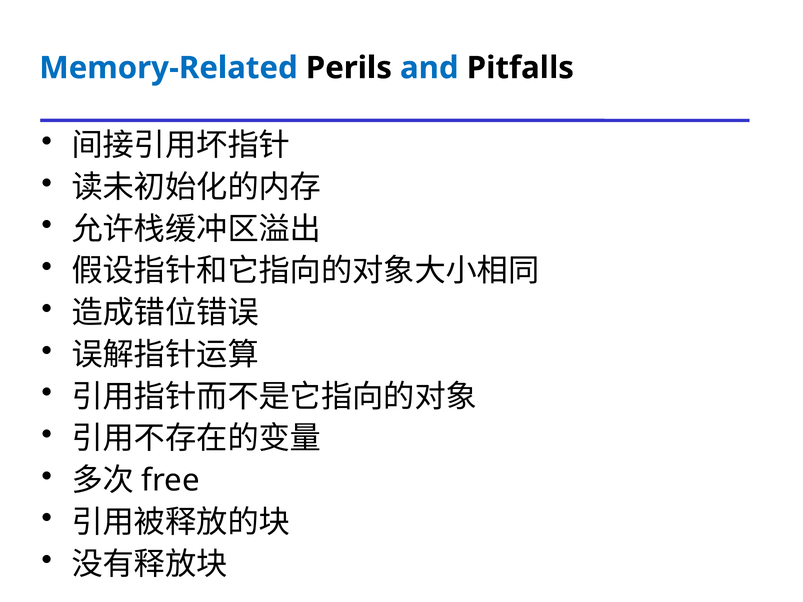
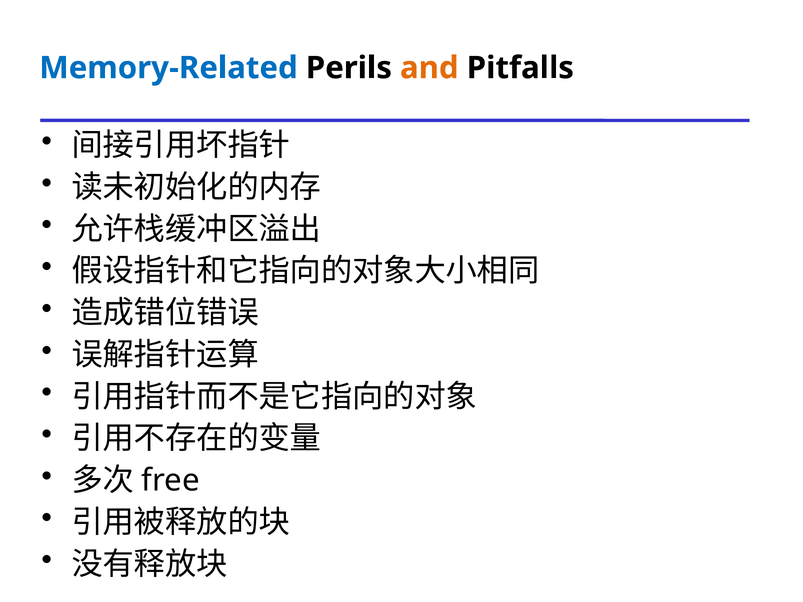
and colour: blue -> orange
